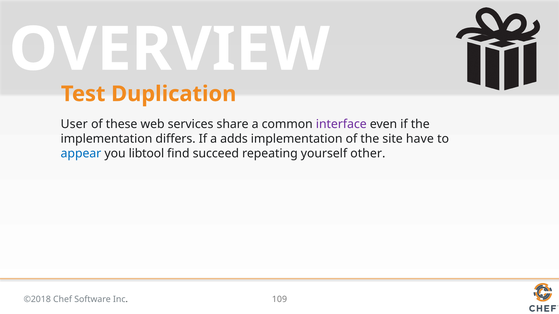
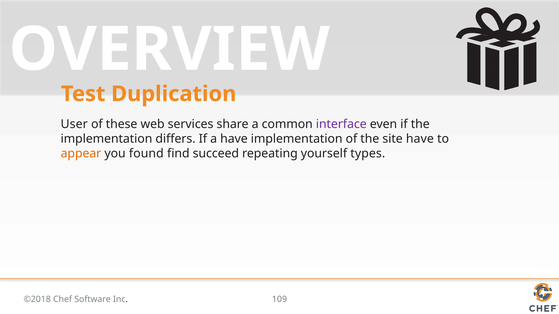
a adds: adds -> have
appear colour: blue -> orange
libtool: libtool -> found
other: other -> types
